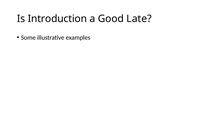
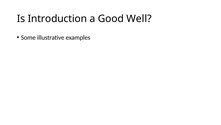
Late: Late -> Well
